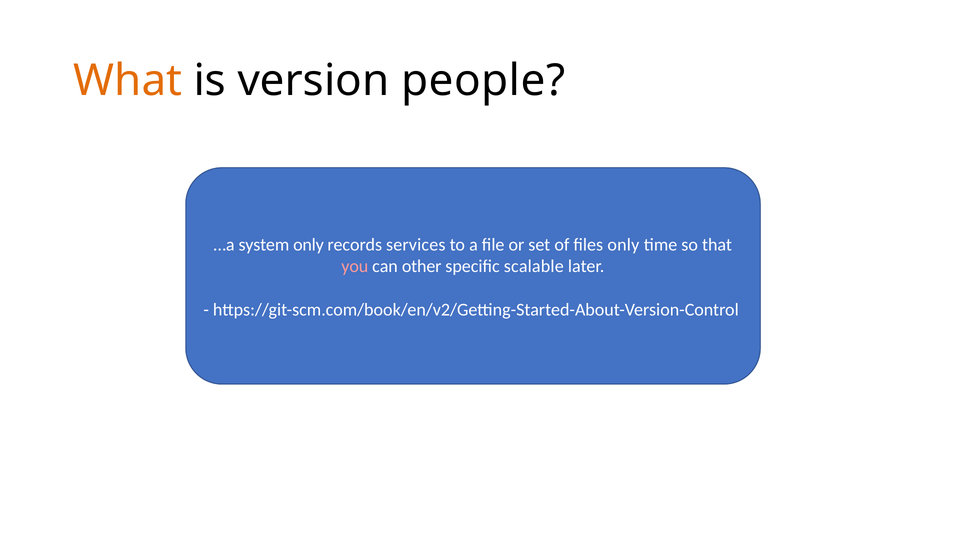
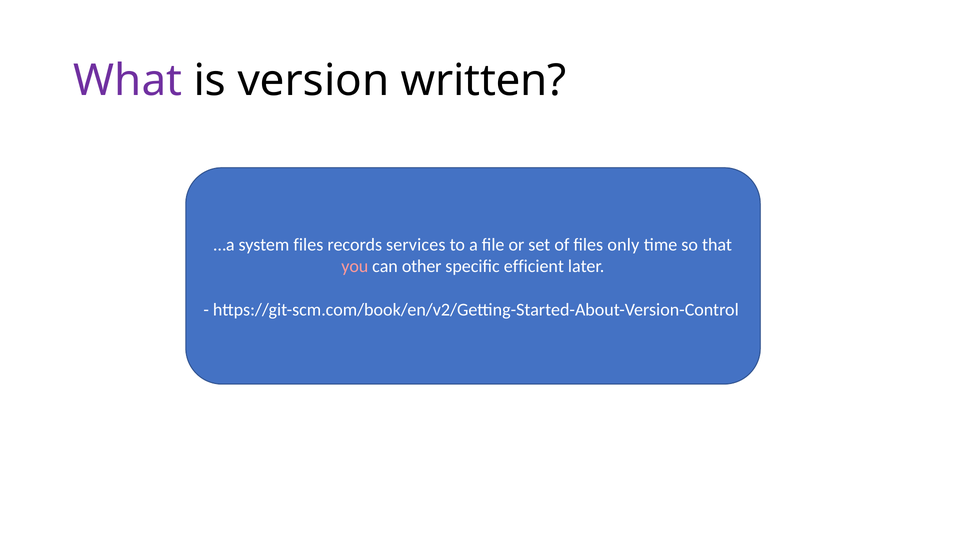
What colour: orange -> purple
people: people -> written
system only: only -> files
scalable: scalable -> efficient
